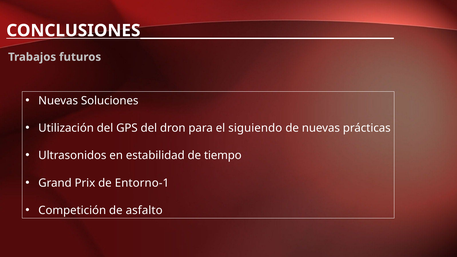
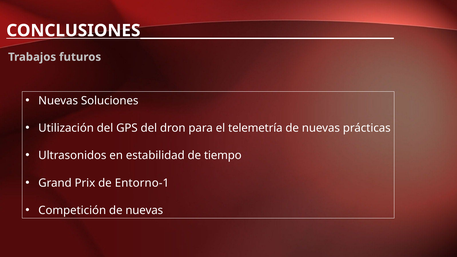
siguiendo: siguiendo -> telemetría
Competición de asfalto: asfalto -> nuevas
